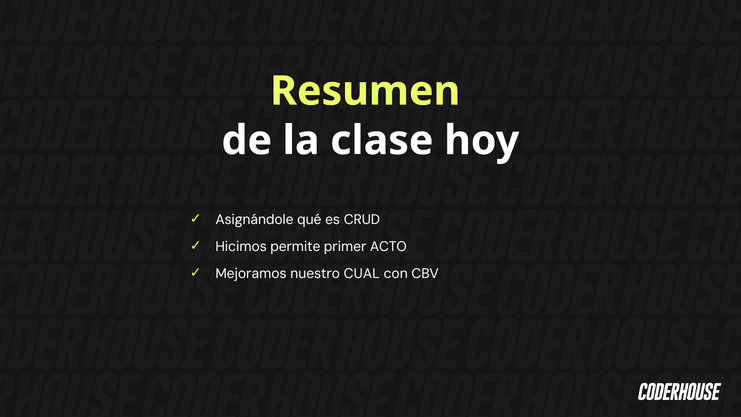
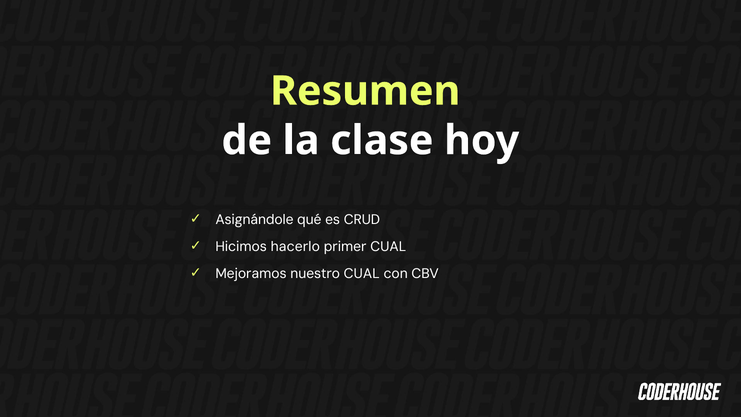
permite: permite -> hacerlo
primer ACTO: ACTO -> CUAL
